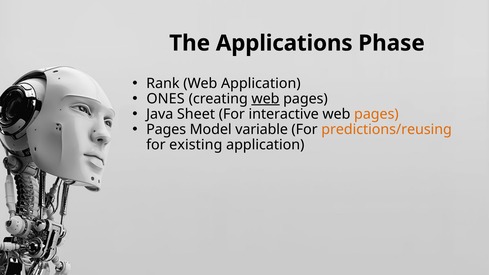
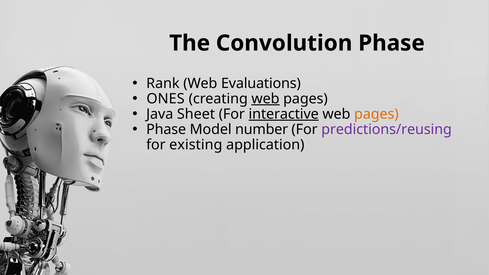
Applications: Applications -> Convolution
Web Application: Application -> Evaluations
interactive underline: none -> present
Pages at (166, 130): Pages -> Phase
variable: variable -> number
predictions/reusing colour: orange -> purple
